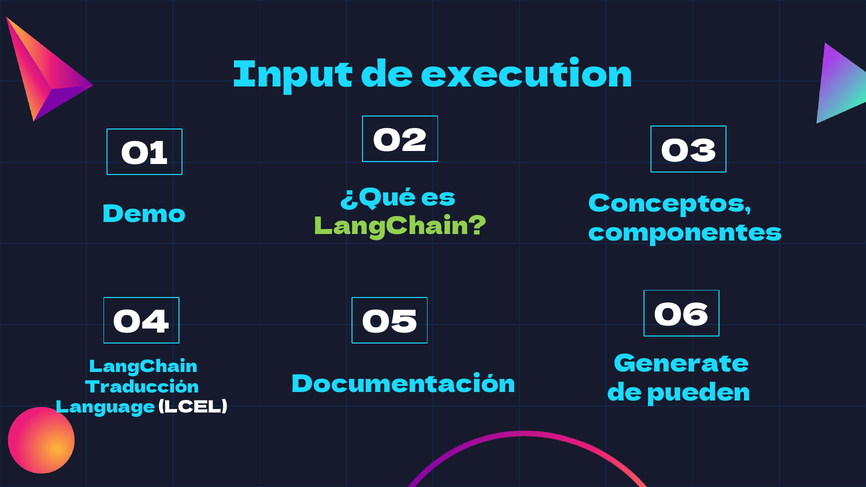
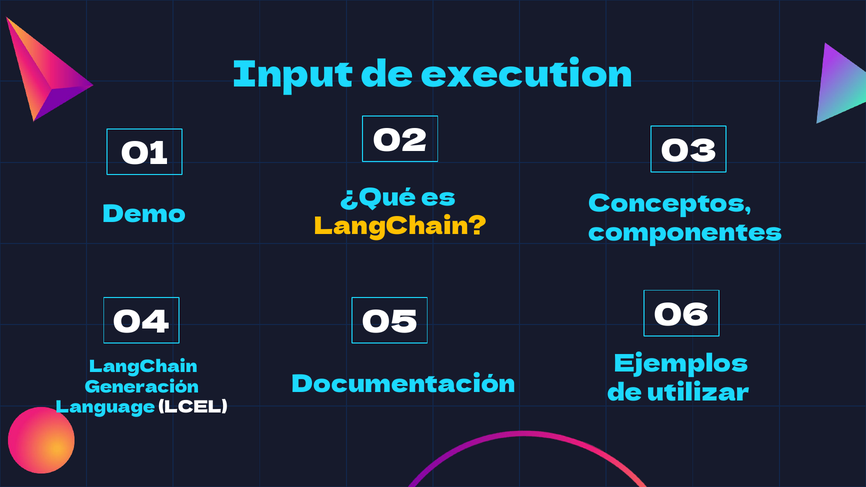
LangChain at (400, 227) colour: light green -> yellow
Generate: Generate -> Ejemplos
Traducción: Traducción -> Generación
pueden: pueden -> utilizar
